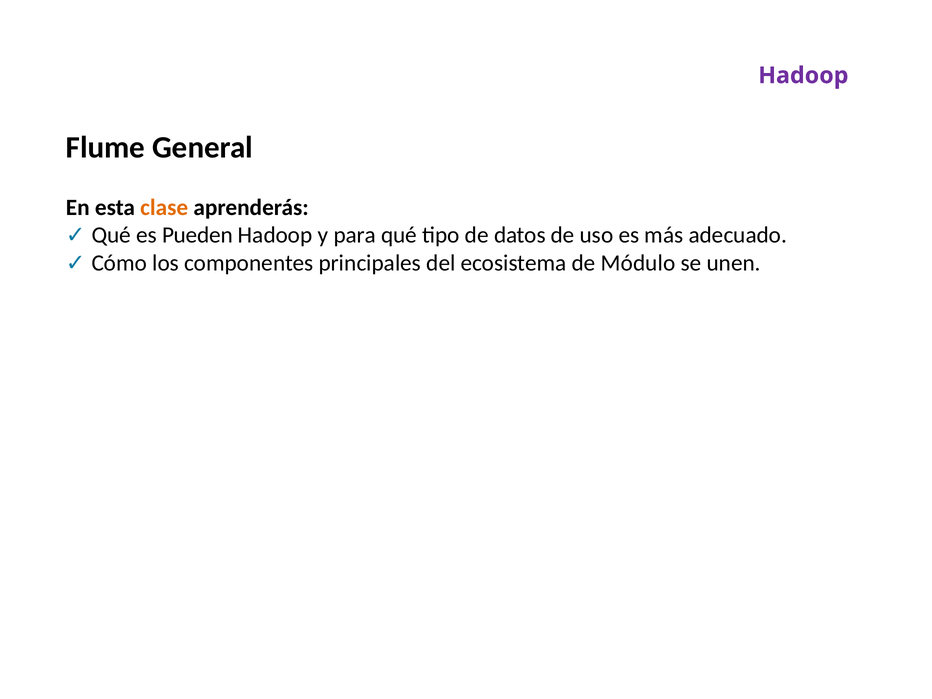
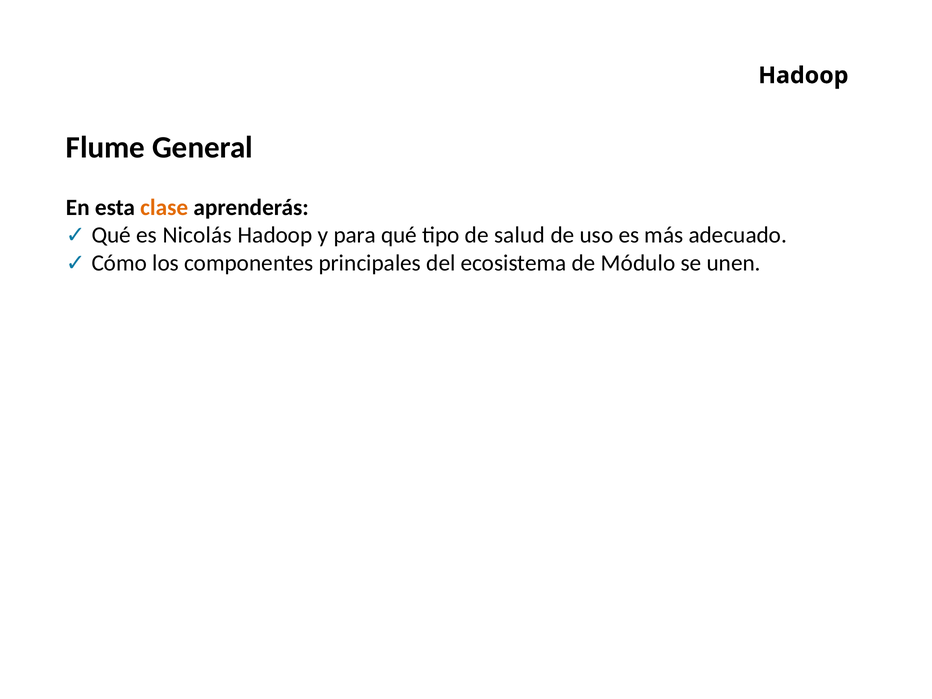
Hadoop at (803, 75) colour: purple -> black
Pueden: Pueden -> Nicolás
datos: datos -> salud
